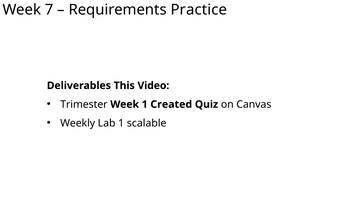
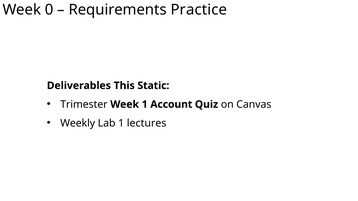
7: 7 -> 0
Video: Video -> Static
Created: Created -> Account
scalable: scalable -> lectures
